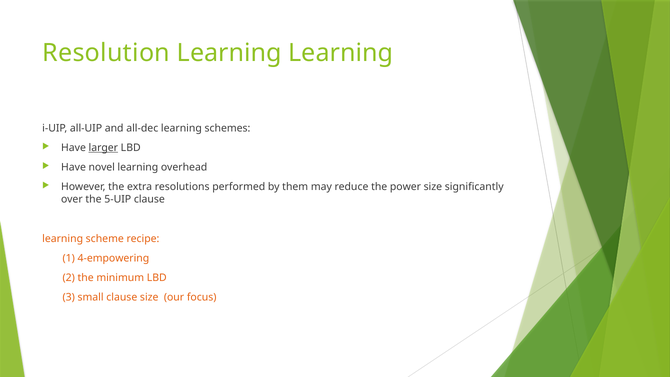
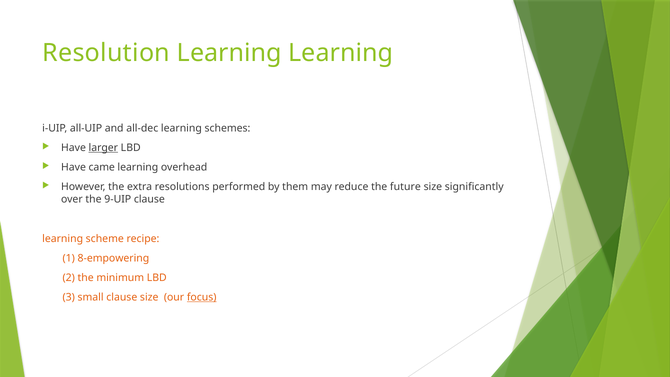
novel: novel -> came
power: power -> future
5-UIP: 5-UIP -> 9-UIP
4-empowering: 4-empowering -> 8-empowering
focus underline: none -> present
